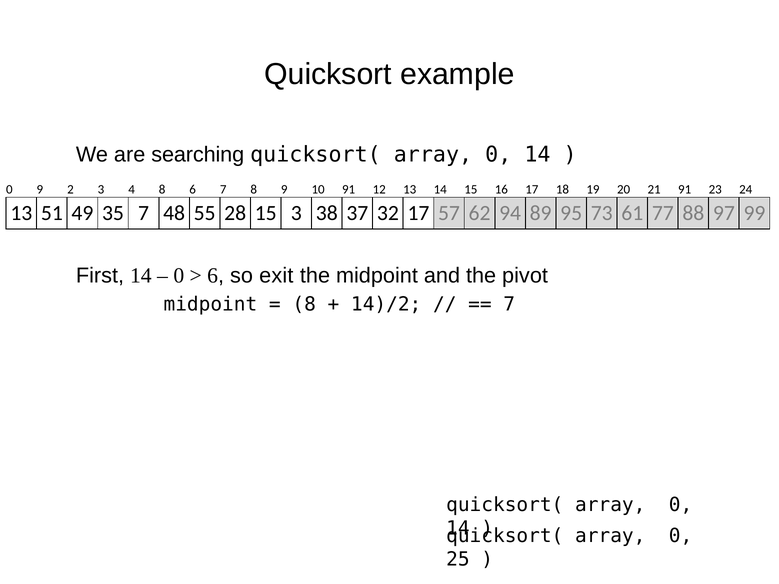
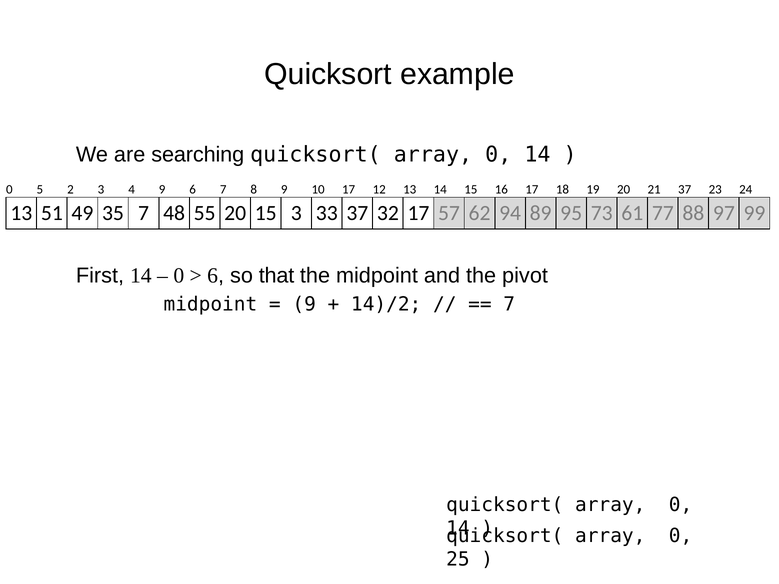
0 9: 9 -> 5
4 8: 8 -> 9
10 91: 91 -> 17
21 91: 91 -> 37
55 28: 28 -> 20
38: 38 -> 33
exit: exit -> that
8 at (304, 304): 8 -> 9
